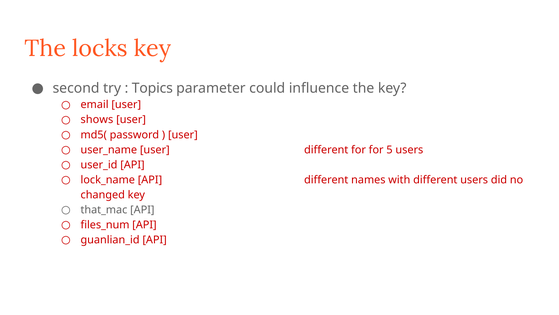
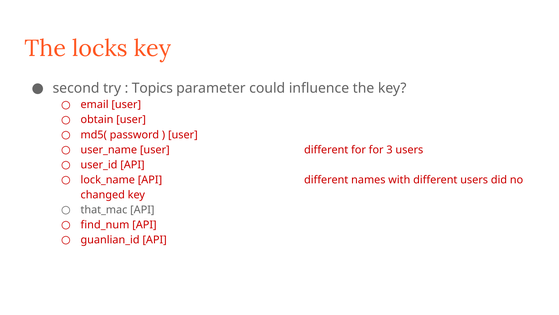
shows: shows -> obtain
5: 5 -> 3
files_num: files_num -> find_num
